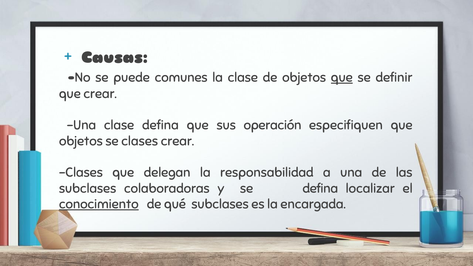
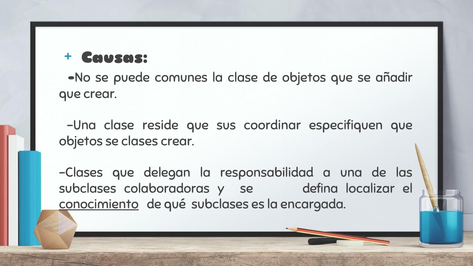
que at (342, 77) underline: present -> none
definir: definir -> añadir
clase defina: defina -> reside
operación: operación -> coordinar
